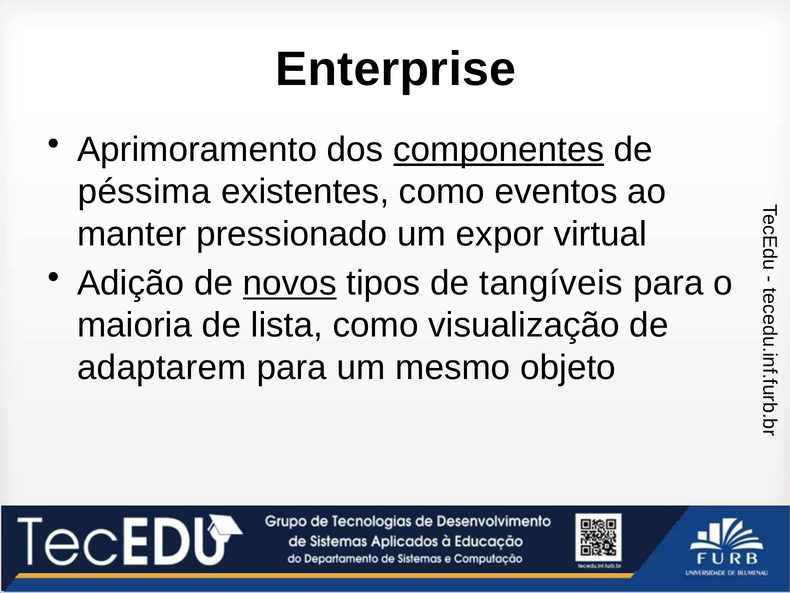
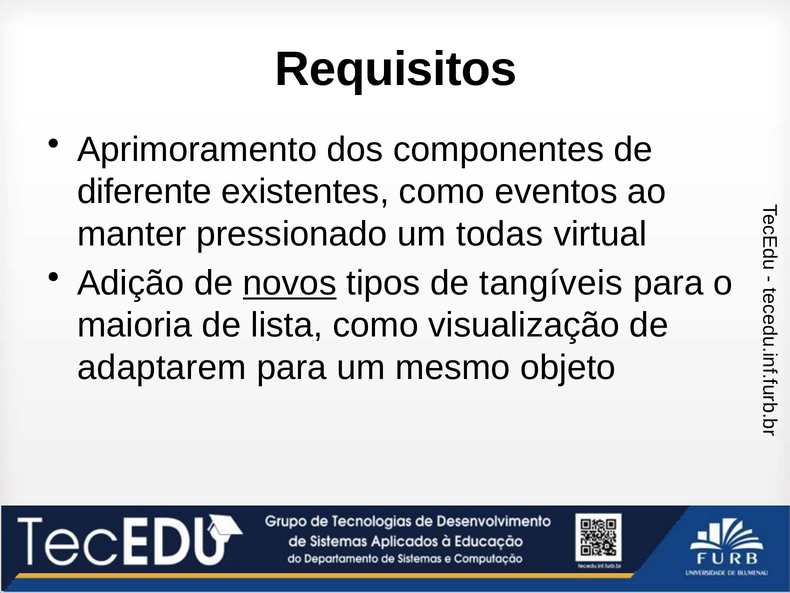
Enterprise: Enterprise -> Requisitos
componentes underline: present -> none
péssima: péssima -> diferente
expor: expor -> todas
